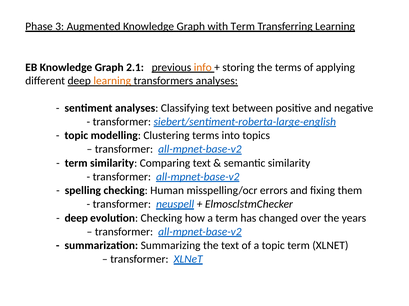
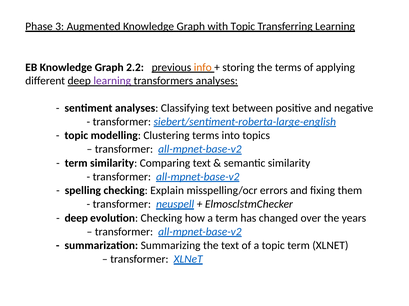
with Term: Term -> Topic
2.1: 2.1 -> 2.2
learning at (112, 81) colour: orange -> purple
Human: Human -> Explain
